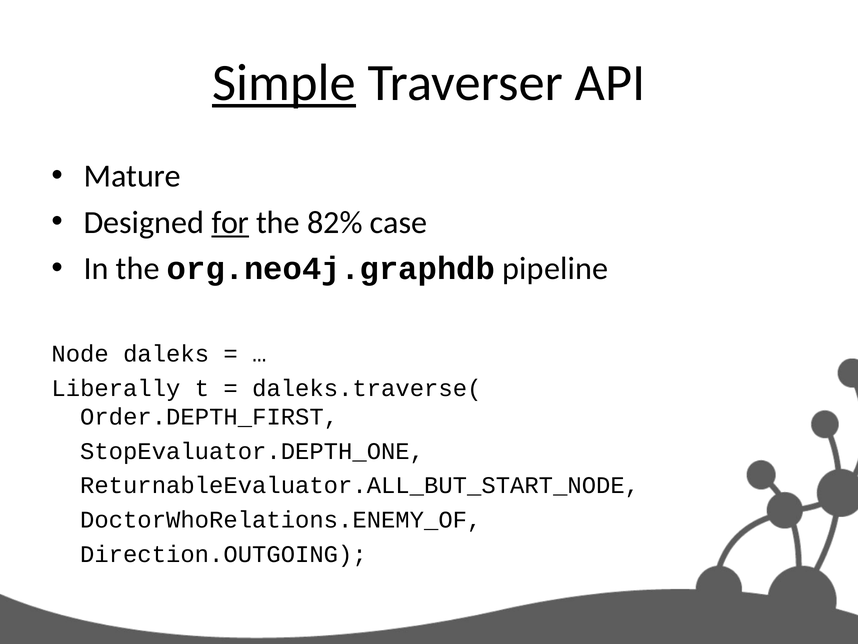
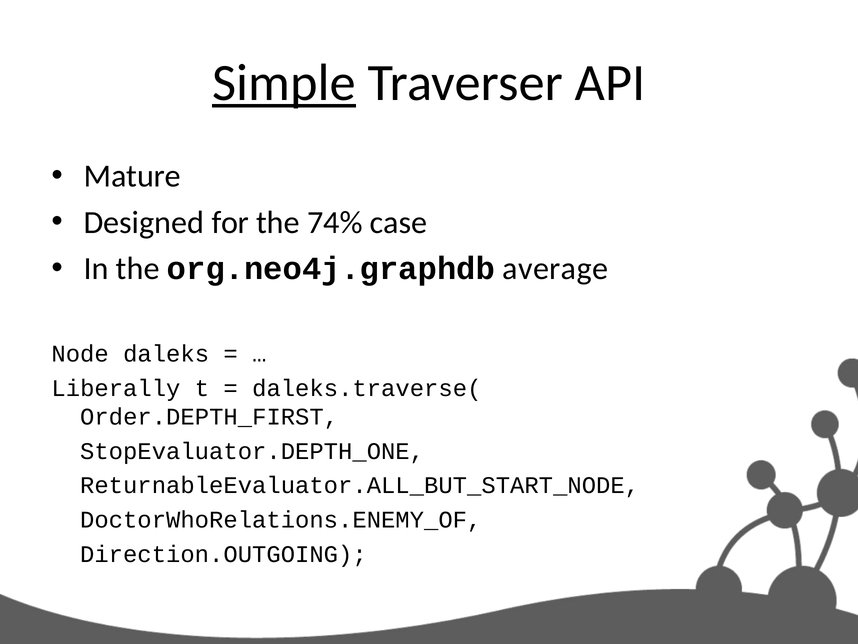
for underline: present -> none
82%: 82% -> 74%
pipeline: pipeline -> average
